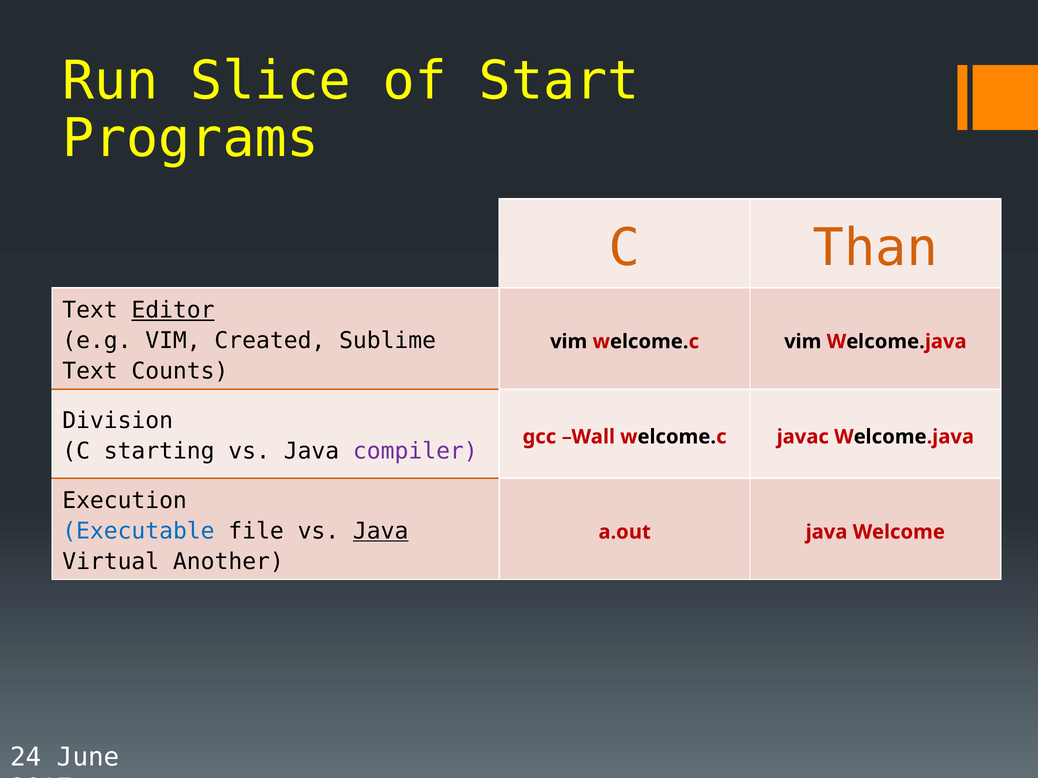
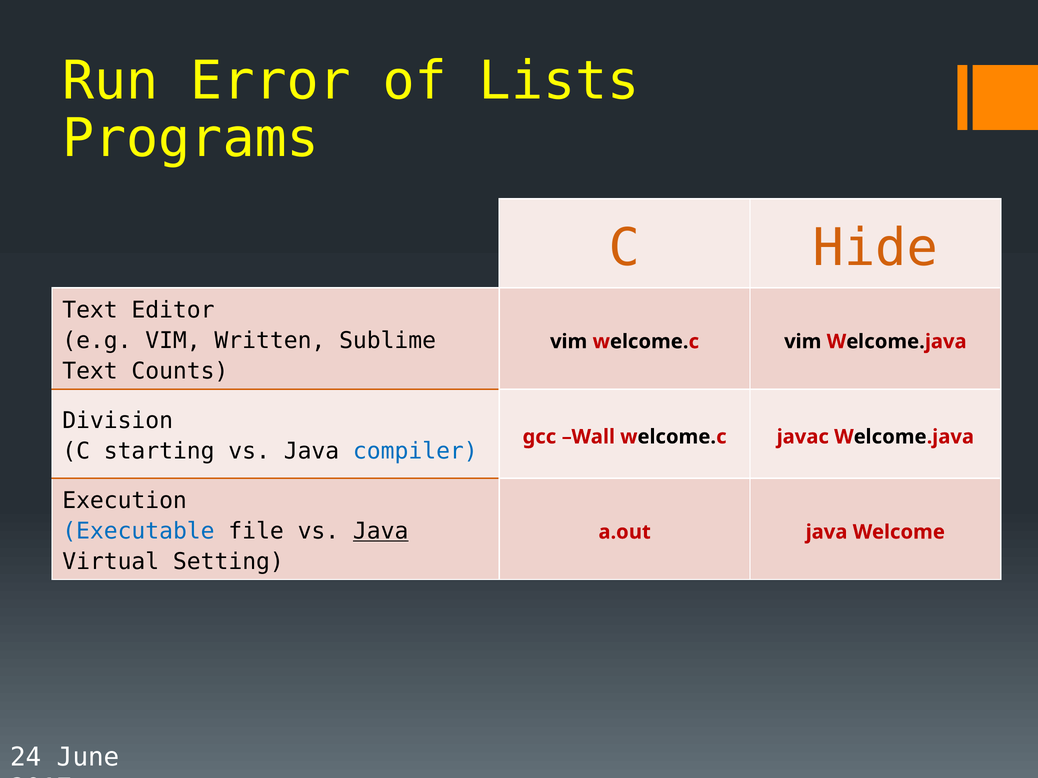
Slice: Slice -> Error
Start: Start -> Lists
Than: Than -> Hide
Editor underline: present -> none
Created: Created -> Written
compiler colour: purple -> blue
Another: Another -> Setting
